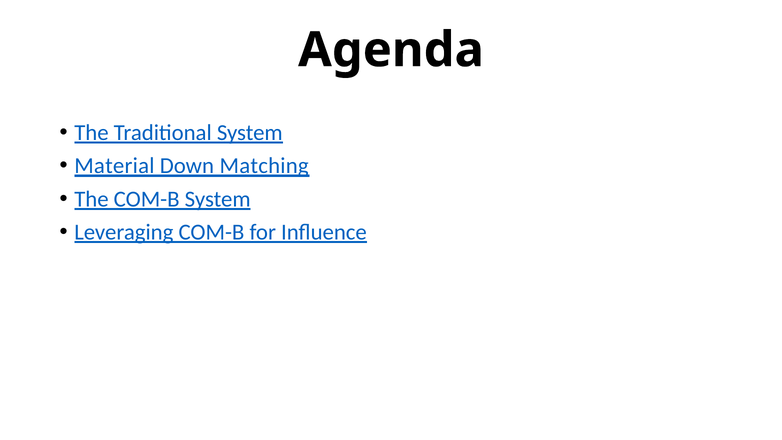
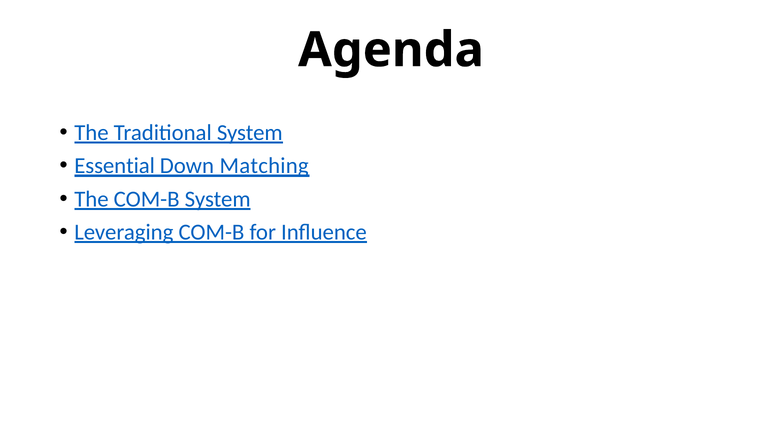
Material: Material -> Essential
